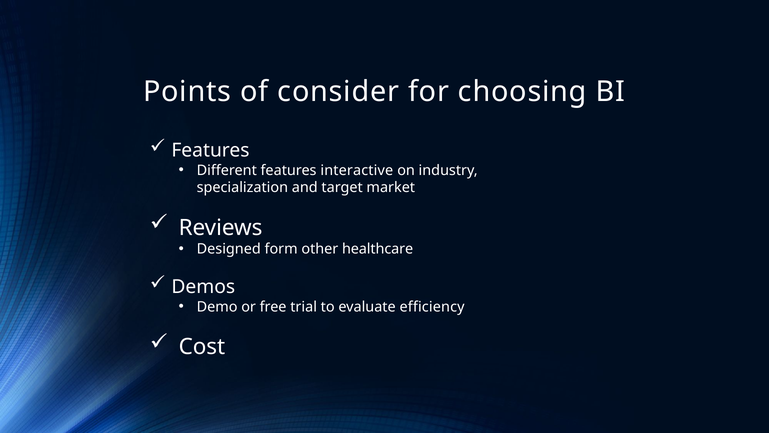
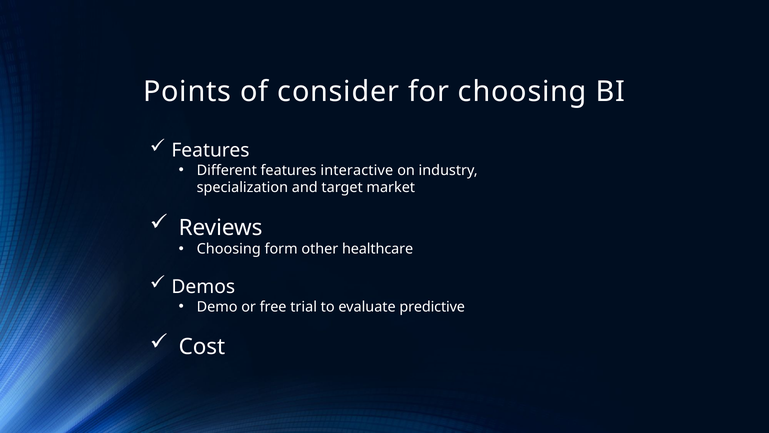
Designed at (229, 249): Designed -> Choosing
efficiency: efficiency -> predictive
